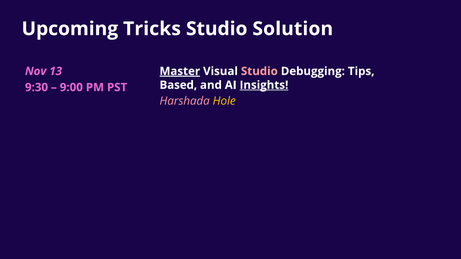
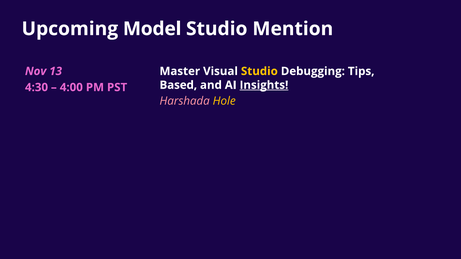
Tricks: Tricks -> Model
Solution: Solution -> Mention
Master underline: present -> none
Studio at (259, 71) colour: pink -> yellow
9:30: 9:30 -> 4:30
9:00: 9:00 -> 4:00
